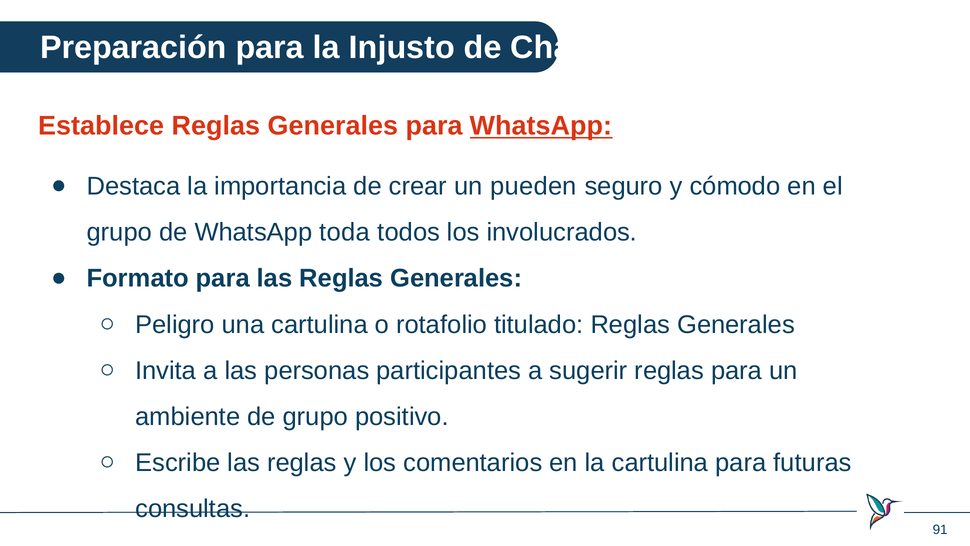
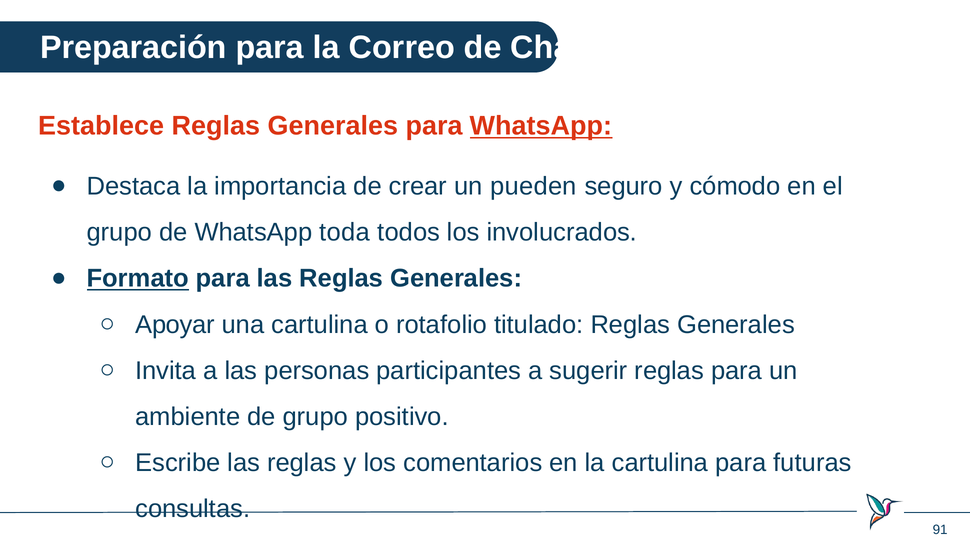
Injusto: Injusto -> Correo
Formato underline: none -> present
Peligro: Peligro -> Apoyar
